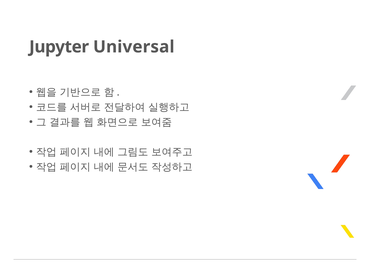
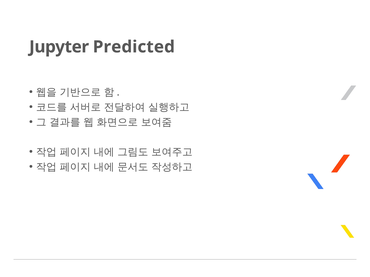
Universal: Universal -> Predicted
